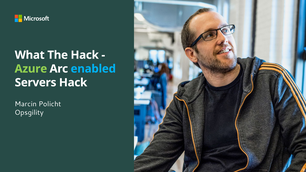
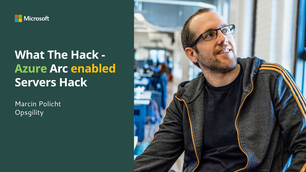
enabled colour: light blue -> yellow
